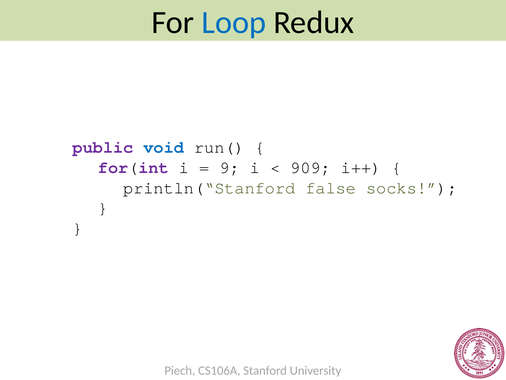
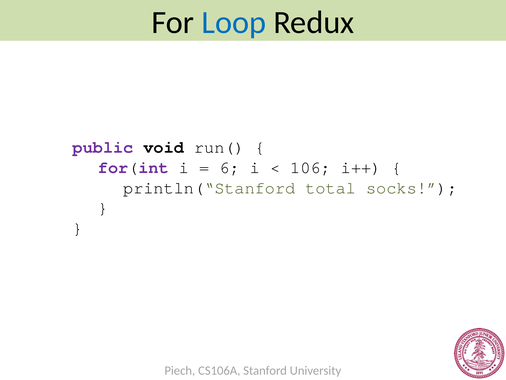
void colour: blue -> black
9: 9 -> 6
909: 909 -> 106
false: false -> total
